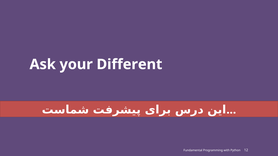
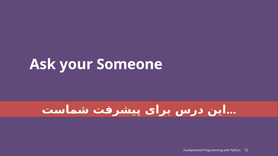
Different: Different -> Someone
